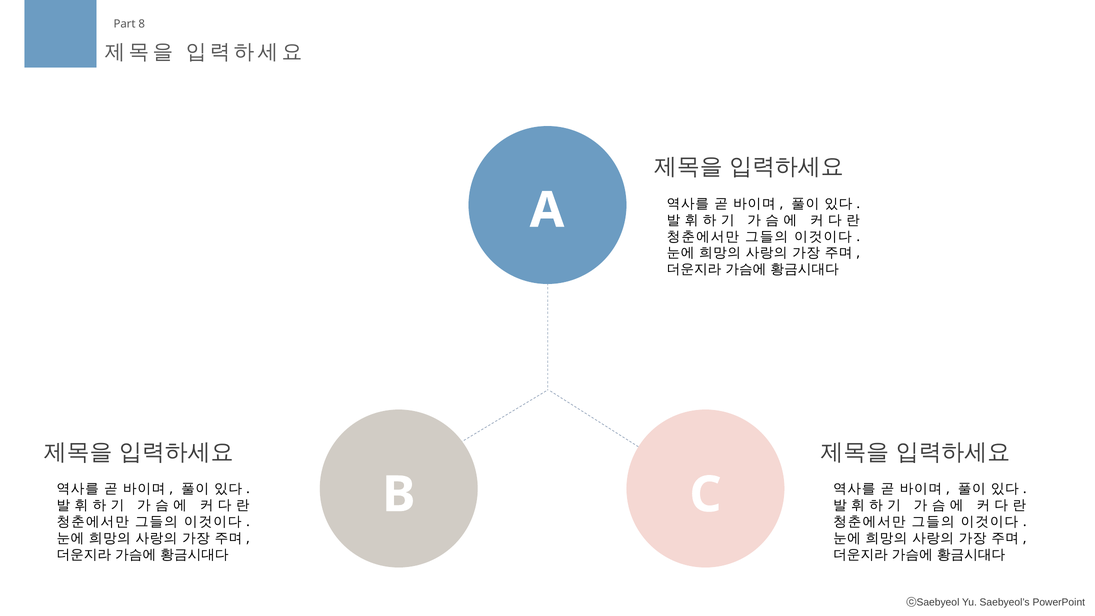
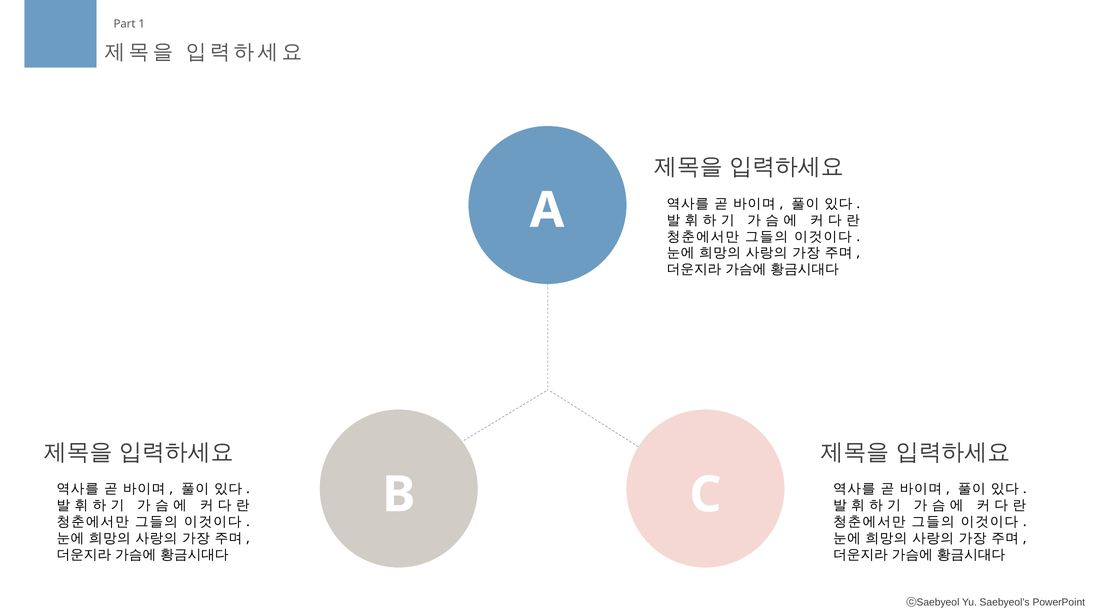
8: 8 -> 1
